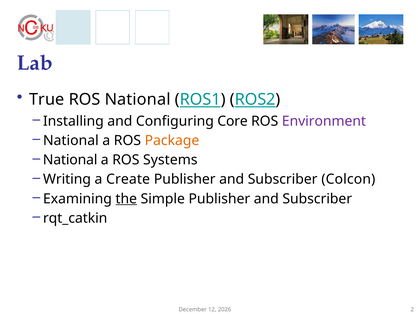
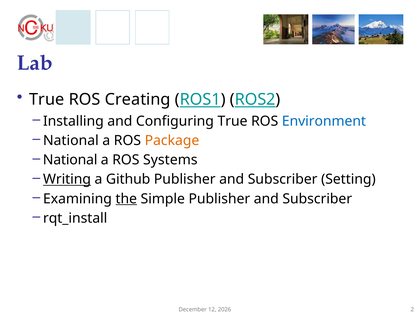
ROS National: National -> Creating
Configuring Core: Core -> True
Environment colour: purple -> blue
Writing underline: none -> present
Create: Create -> Github
Colcon: Colcon -> Setting
rqt_catkin: rqt_catkin -> rqt_install
